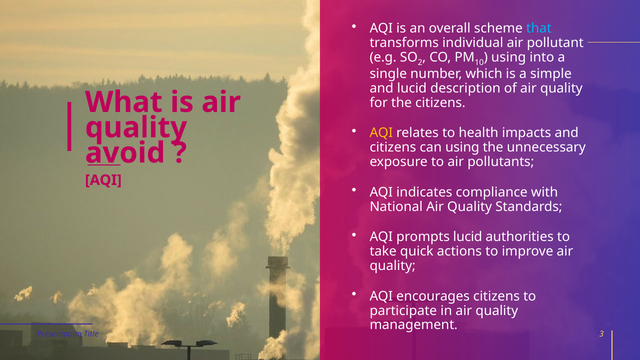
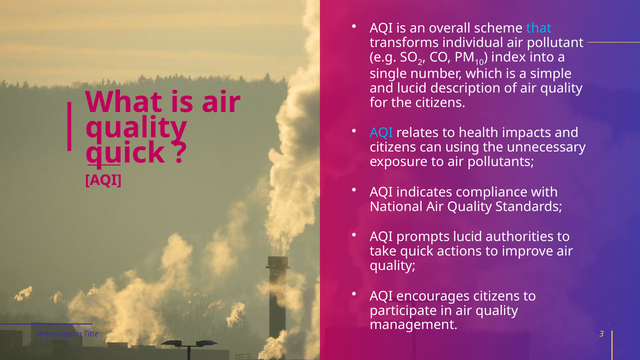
using at (509, 57): using -> index
AQI at (381, 133) colour: yellow -> light blue
avoid at (125, 153): avoid -> quick
